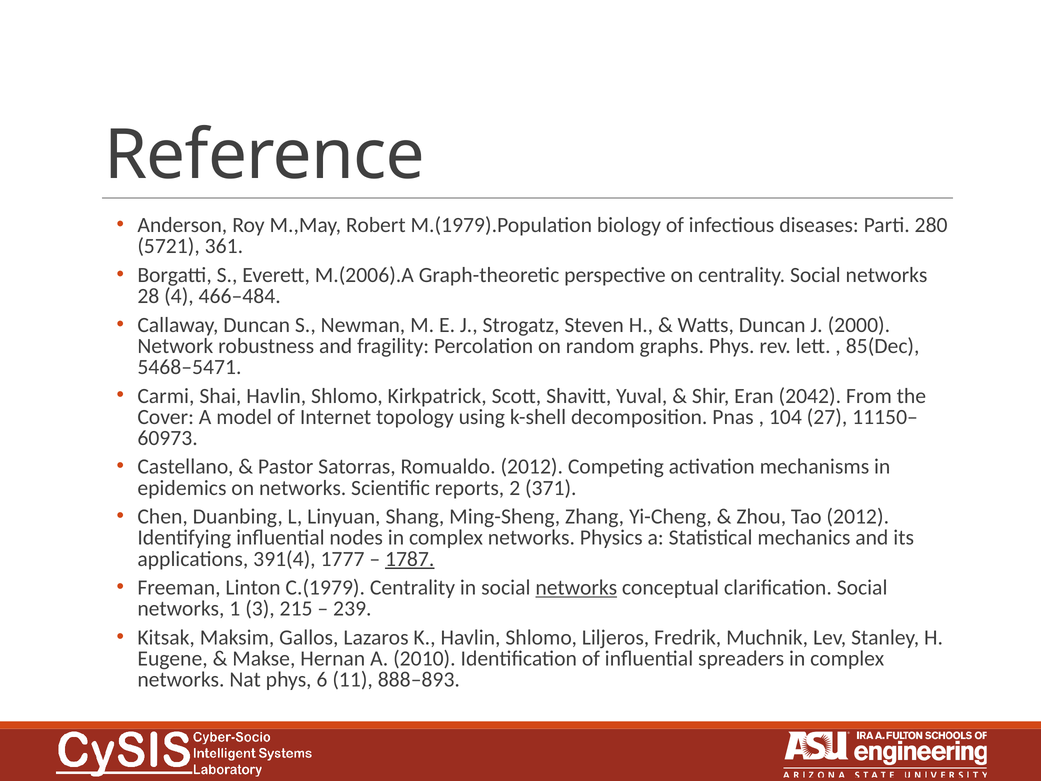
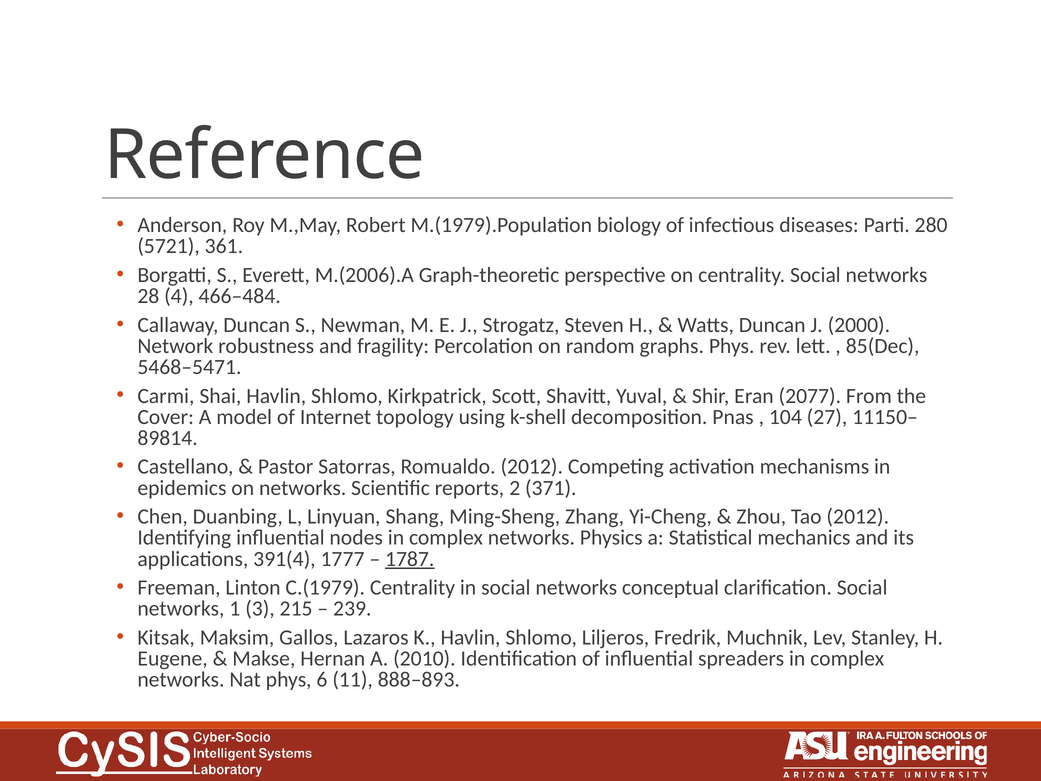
2042: 2042 -> 2077
60973: 60973 -> 89814
networks at (576, 587) underline: present -> none
